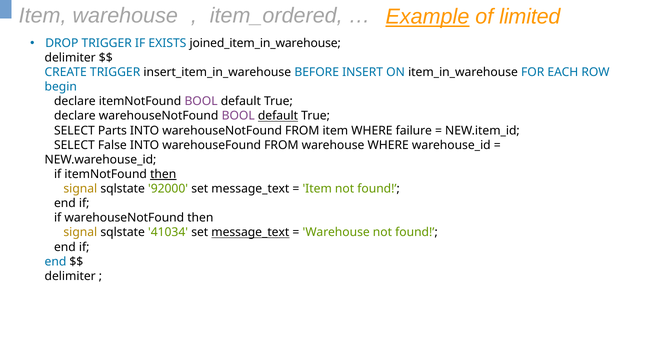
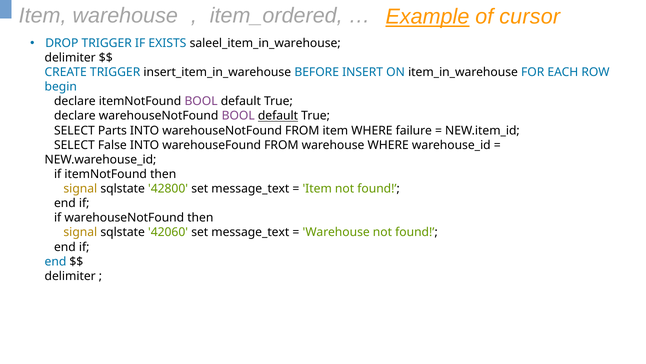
limited: limited -> cursor
joined_item_in_warehouse: joined_item_in_warehouse -> saleel_item_in_warehouse
then at (163, 174) underline: present -> none
92000: 92000 -> 42800
41034: 41034 -> 42060
message_text at (250, 232) underline: present -> none
